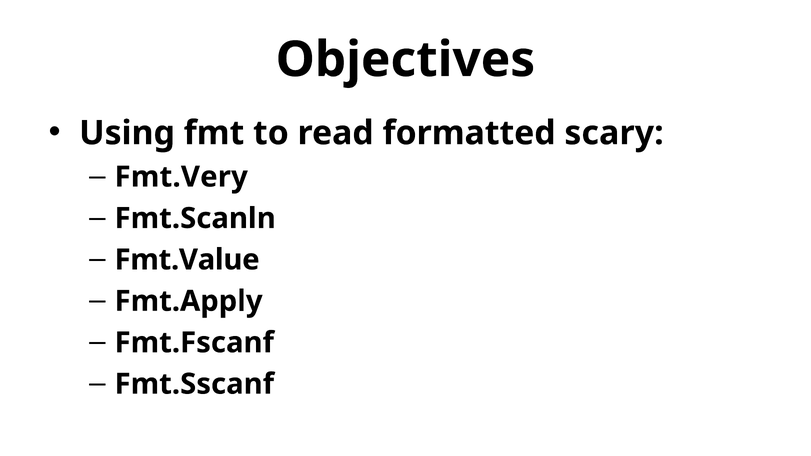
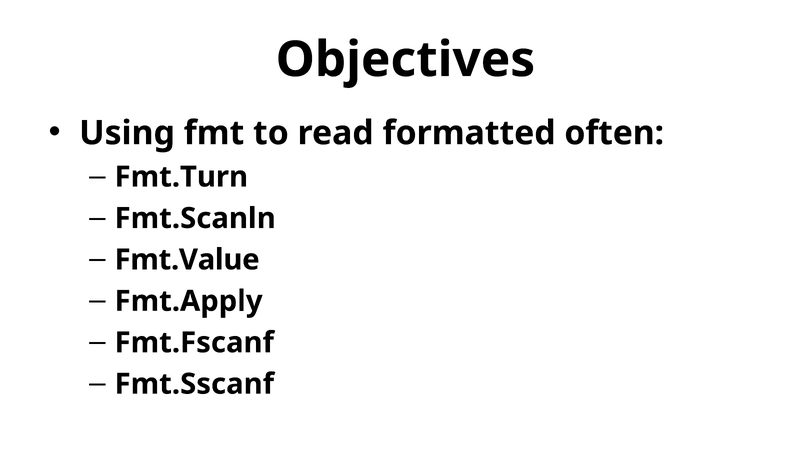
scary: scary -> often
Fmt.Very: Fmt.Very -> Fmt.Turn
